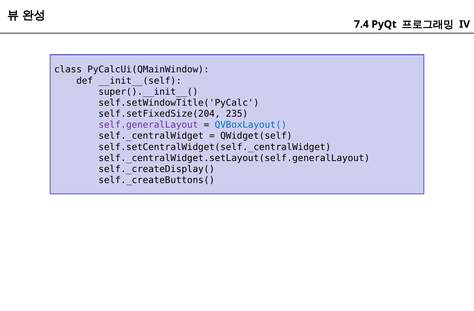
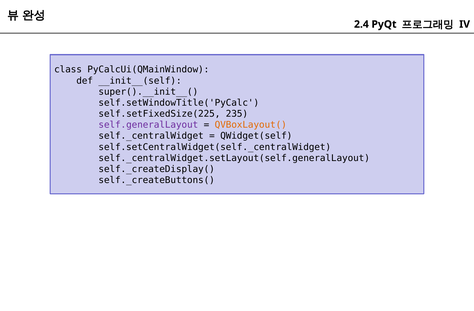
7.4: 7.4 -> 2.4
self.setFixedSize(204: self.setFixedSize(204 -> self.setFixedSize(225
QVBoxLayout( colour: blue -> orange
